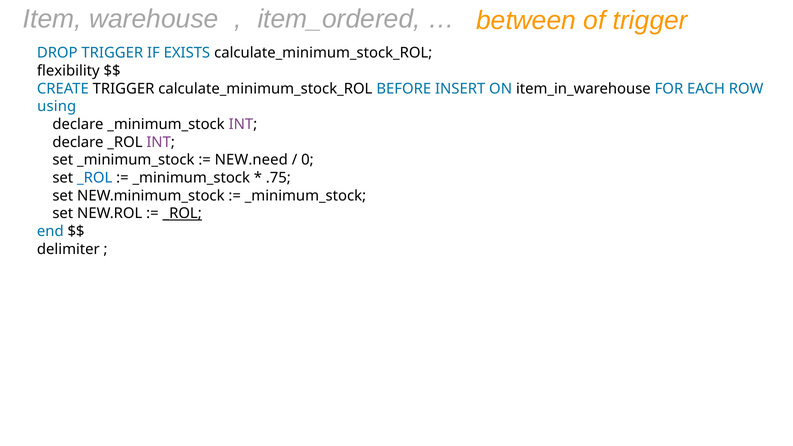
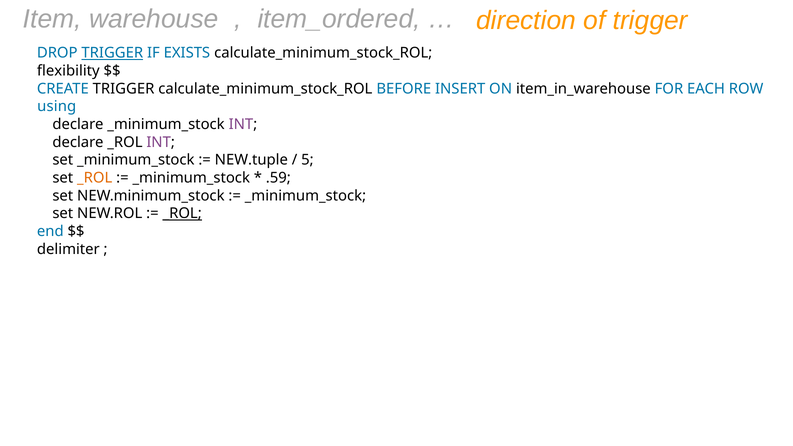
between: between -> direction
TRIGGER at (112, 53) underline: none -> present
NEW.need: NEW.need -> NEW.tuple
0: 0 -> 5
_ROL at (95, 178) colour: blue -> orange
.75: .75 -> .59
